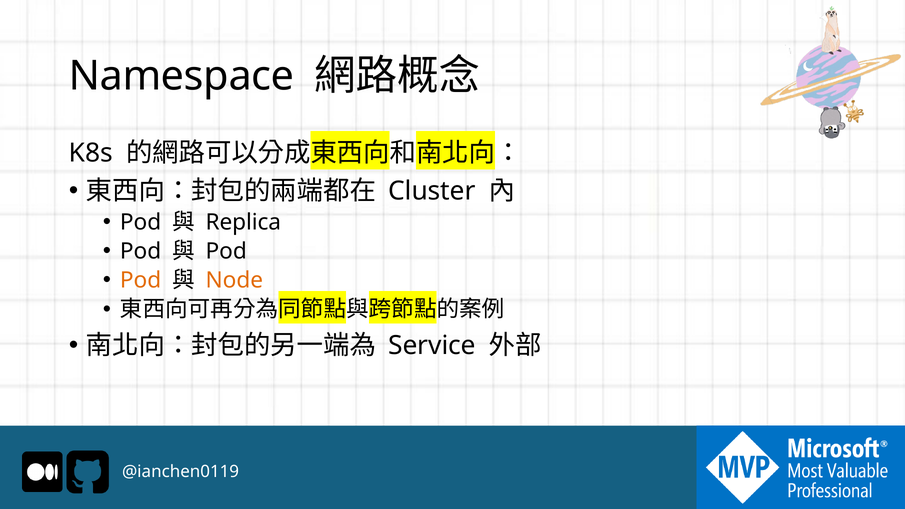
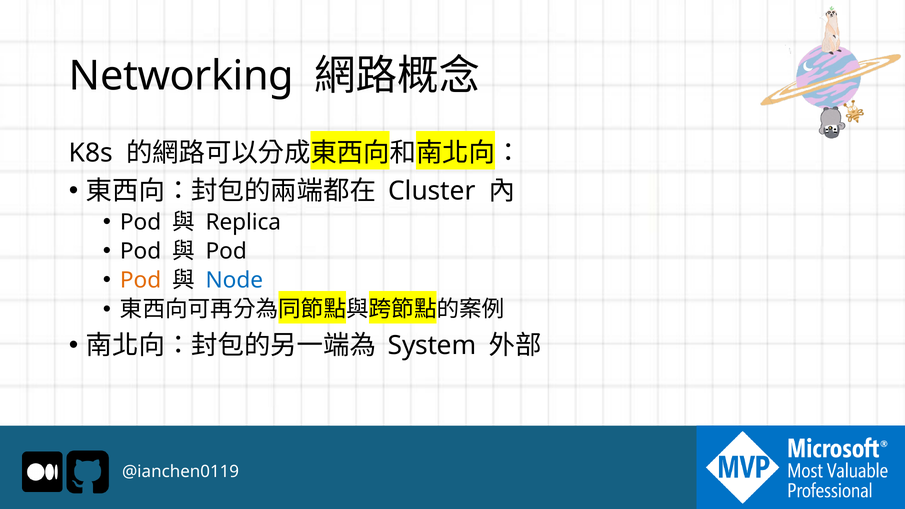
Namespace: Namespace -> Networking
Node colour: orange -> blue
Service: Service -> System
